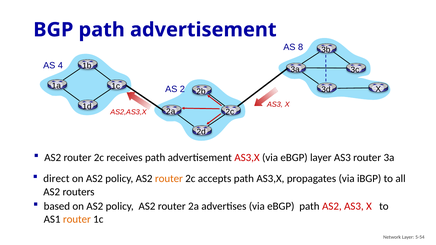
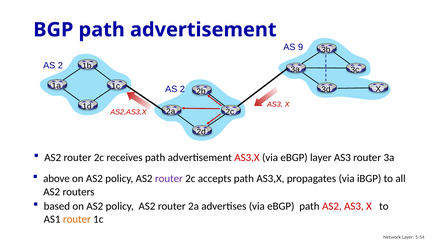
8: 8 -> 9
4 at (60, 66): 4 -> 2
direct: direct -> above
router at (169, 179) colour: orange -> purple
